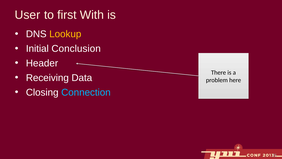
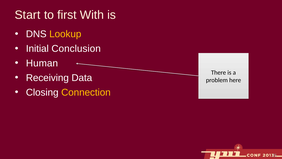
User: User -> Start
Header: Header -> Human
Connection colour: light blue -> yellow
